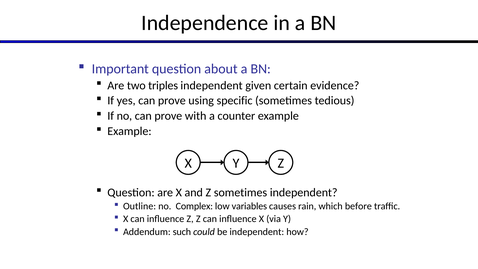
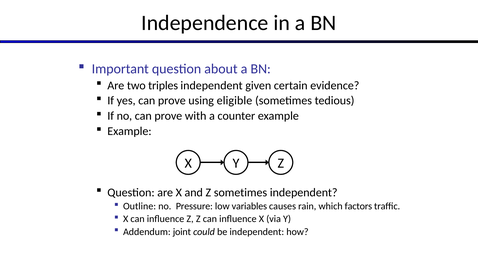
specific: specific -> eligible
Complex: Complex -> Pressure
before: before -> factors
such: such -> joint
